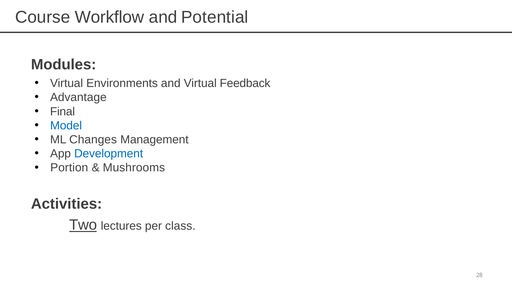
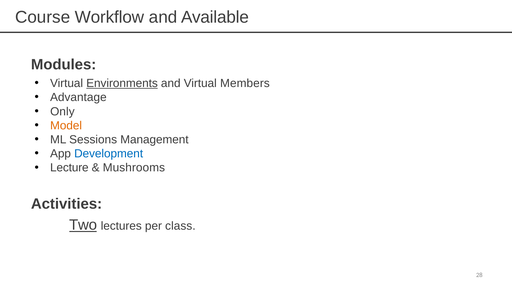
Potential: Potential -> Available
Environments underline: none -> present
Feedback: Feedback -> Members
Final: Final -> Only
Model colour: blue -> orange
Changes: Changes -> Sessions
Portion: Portion -> Lecture
